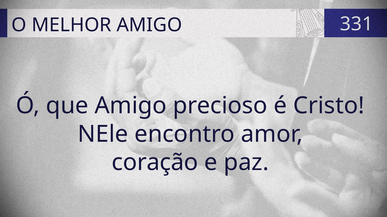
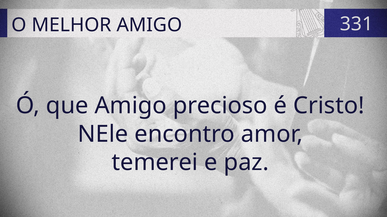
coração: coração -> temerei
